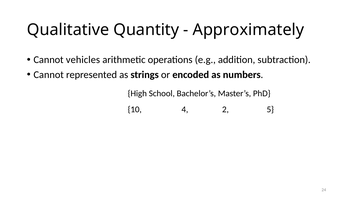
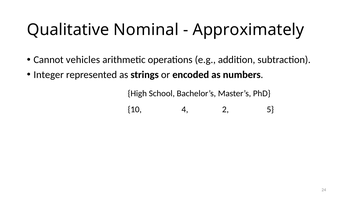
Quantity: Quantity -> Nominal
Cannot at (49, 74): Cannot -> Integer
